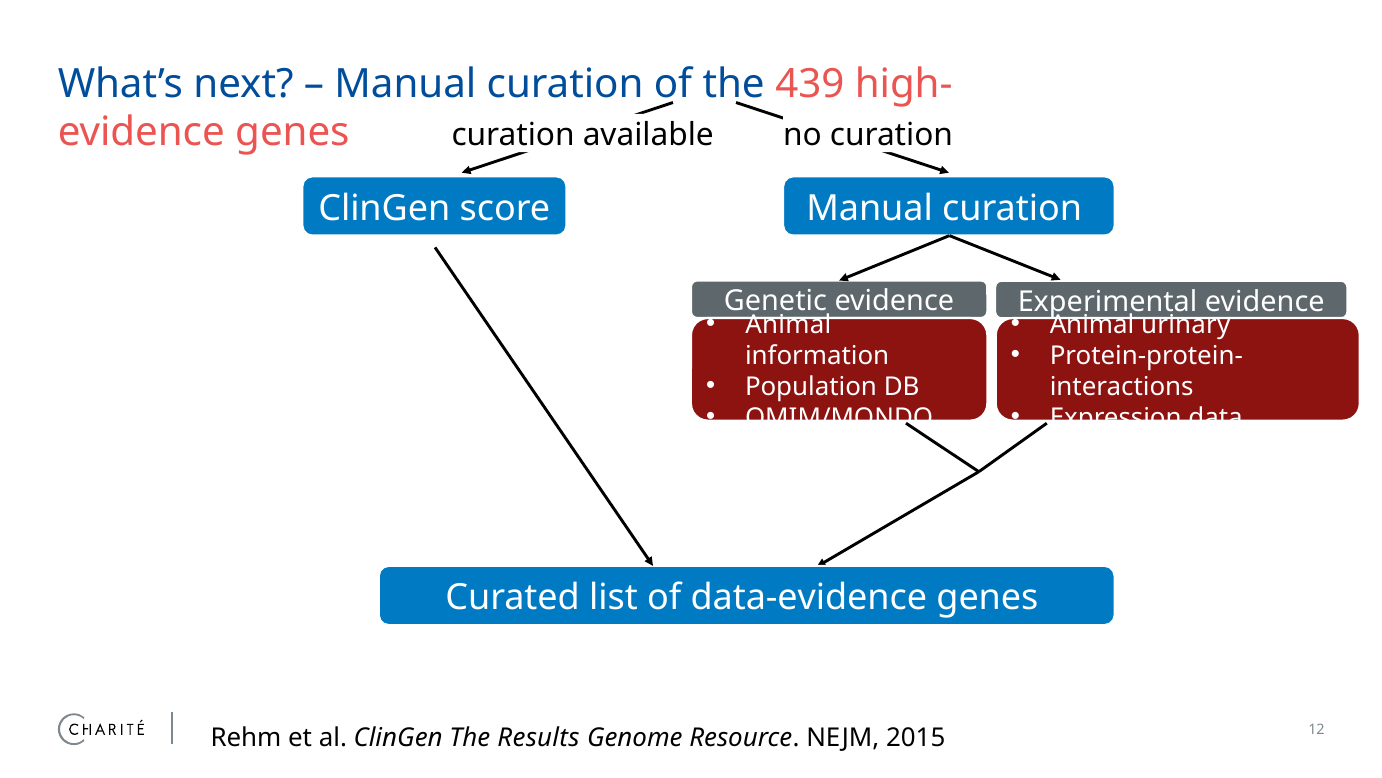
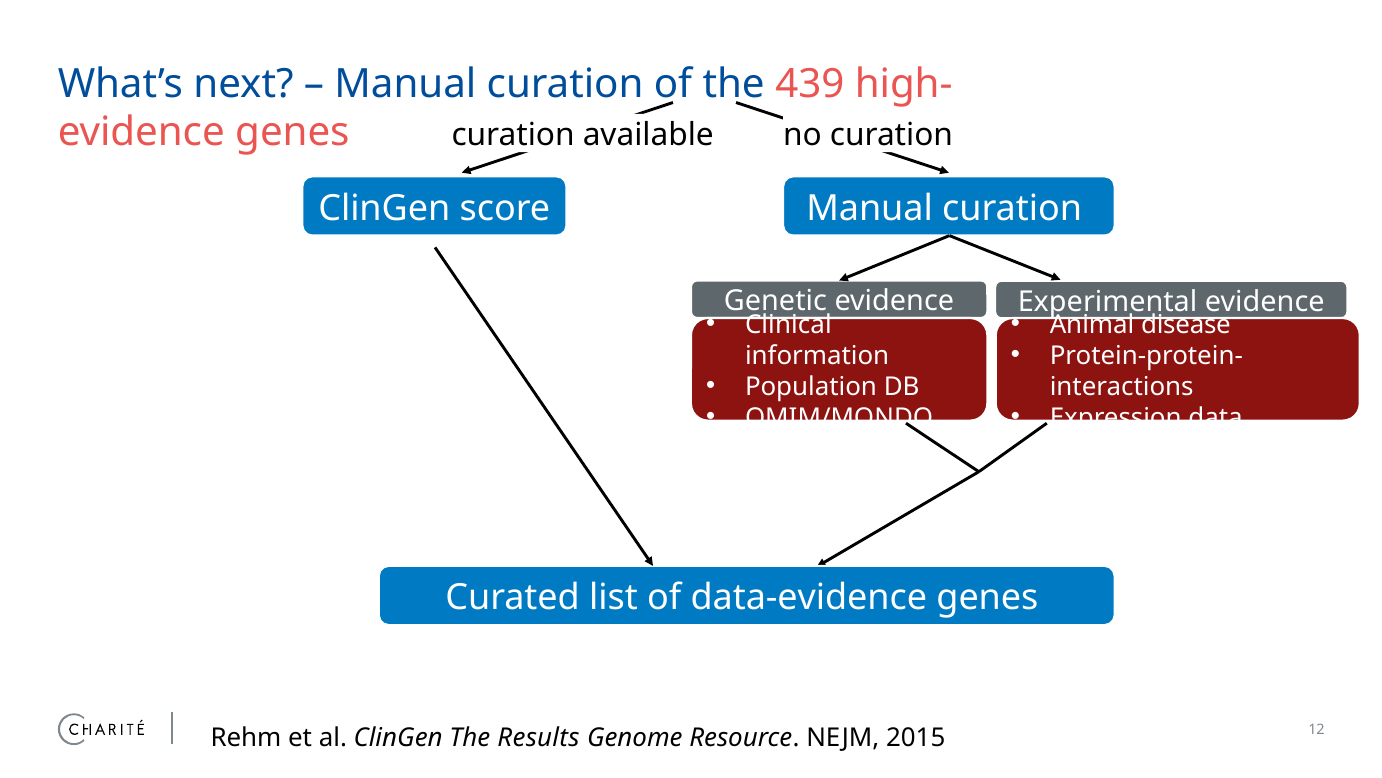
Animal at (788, 324): Animal -> Clinical
urinary: urinary -> disease
